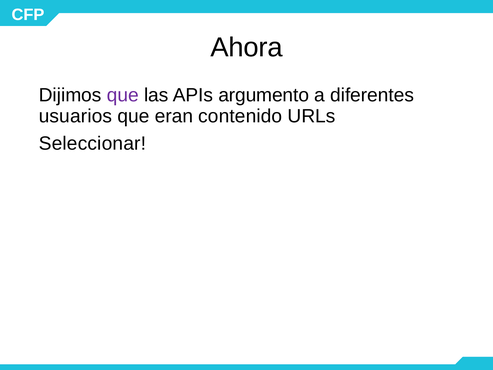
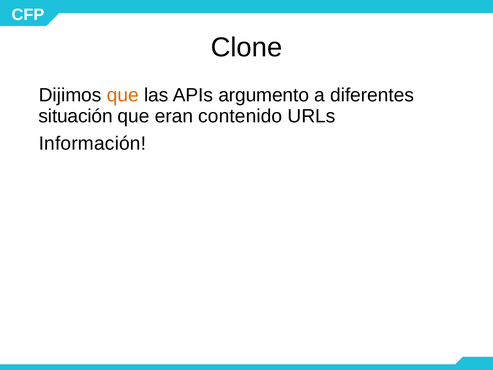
Ahora: Ahora -> Clone
que at (123, 95) colour: purple -> orange
usuarios: usuarios -> situación
Seleccionar: Seleccionar -> Información
